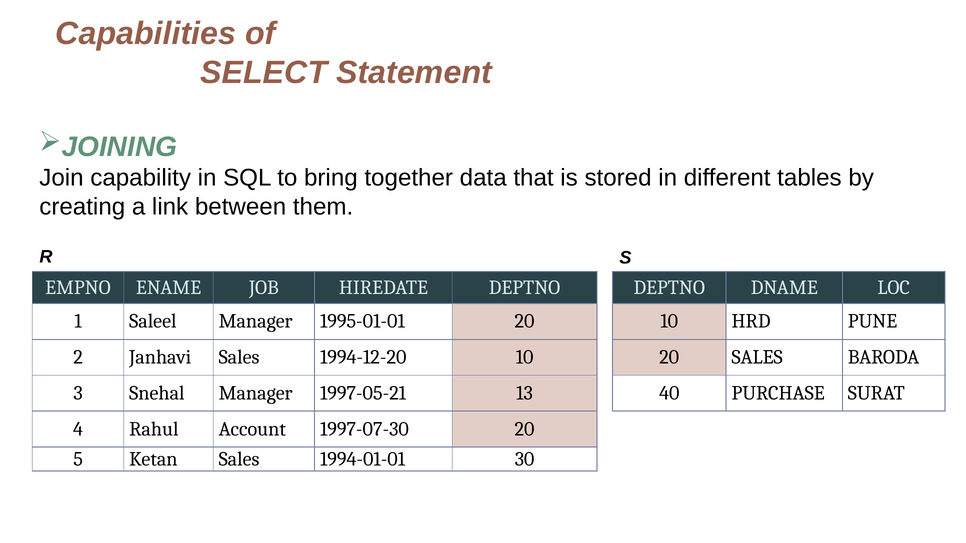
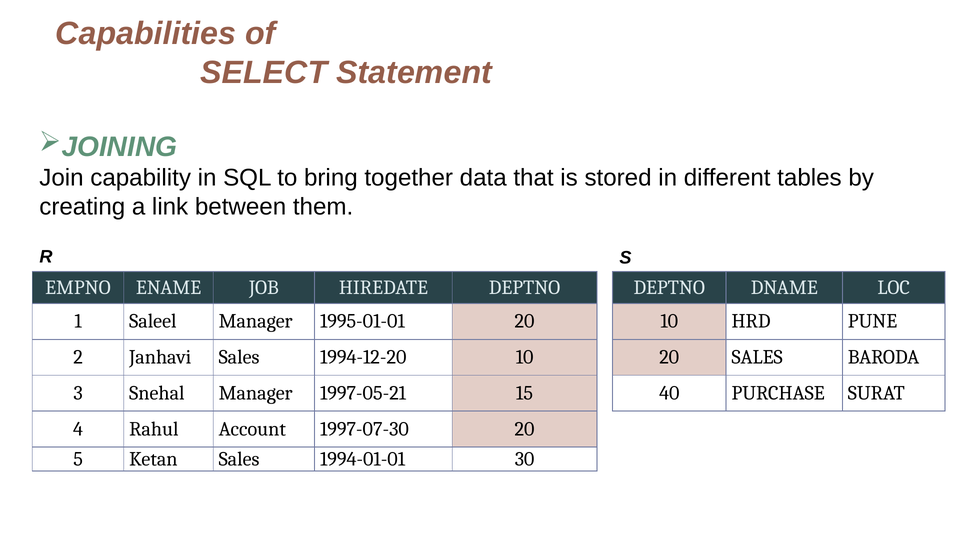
13: 13 -> 15
